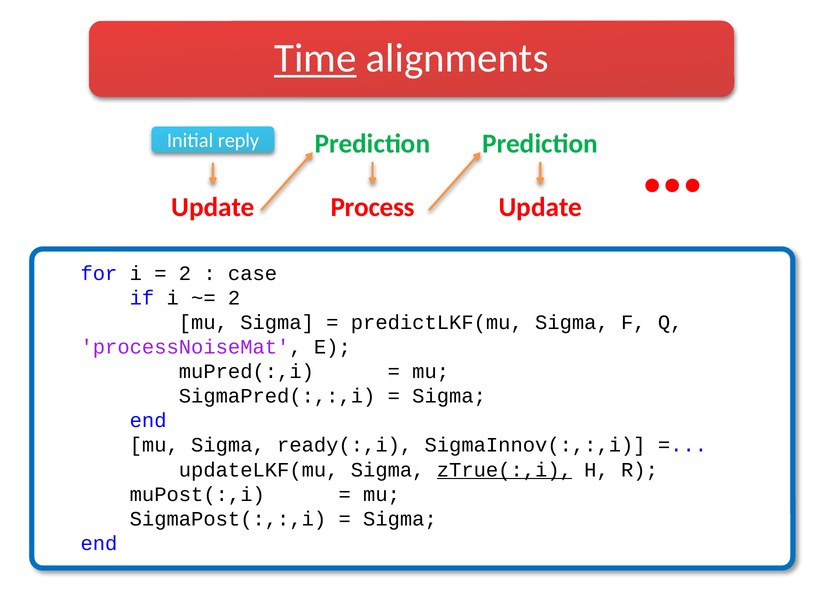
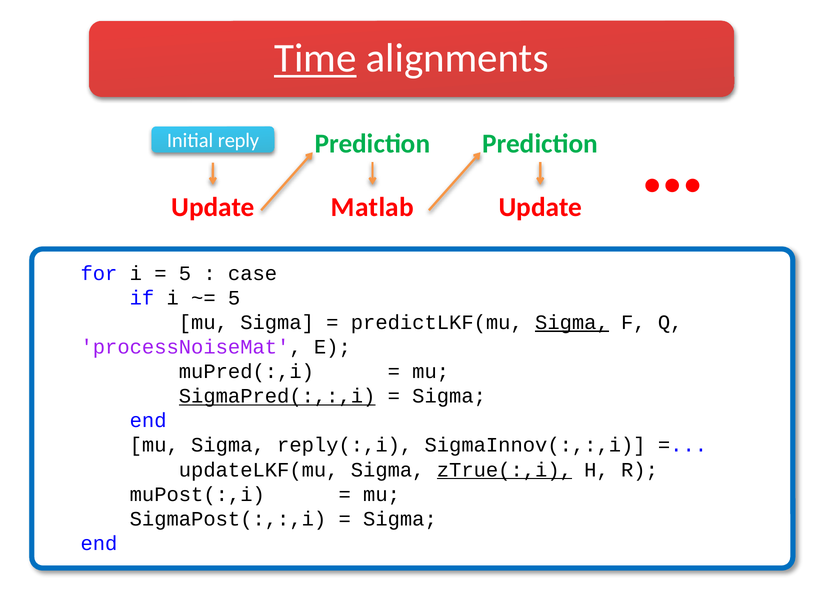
Process: Process -> Matlab
2 at (185, 273): 2 -> 5
2 at (234, 298): 2 -> 5
Sigma at (572, 323) underline: none -> present
SigmaPred(:,:,i underline: none -> present
ready(:,i: ready(:,i -> reply(:,i
